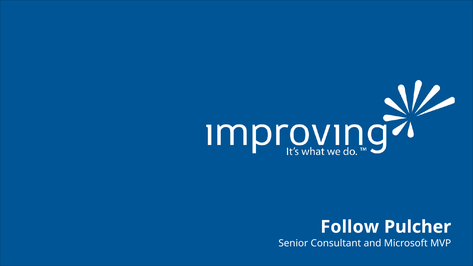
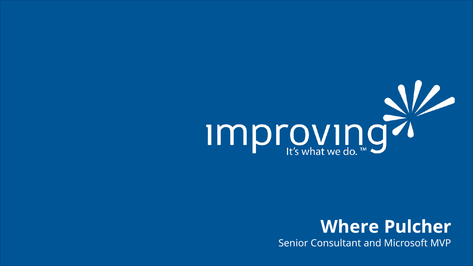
Follow: Follow -> Where
